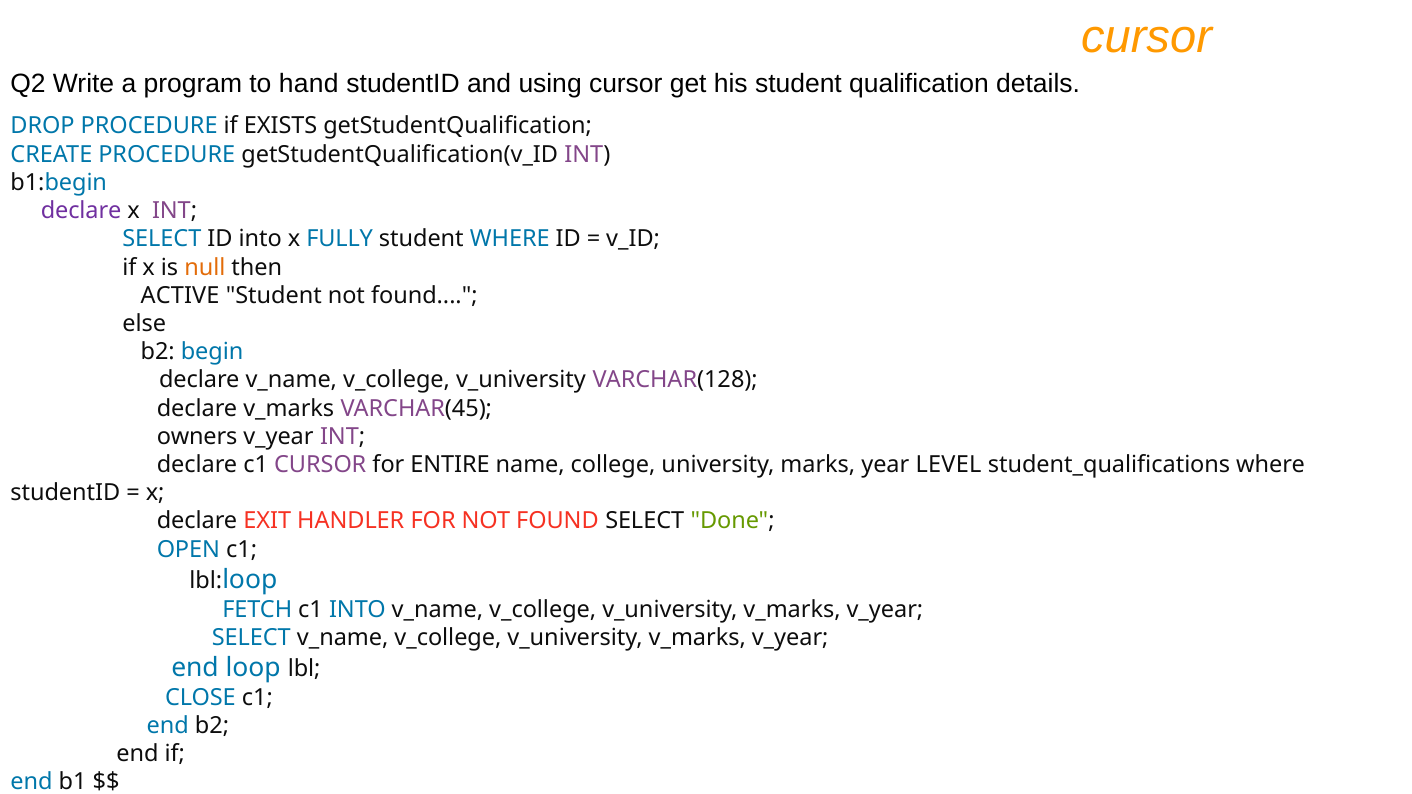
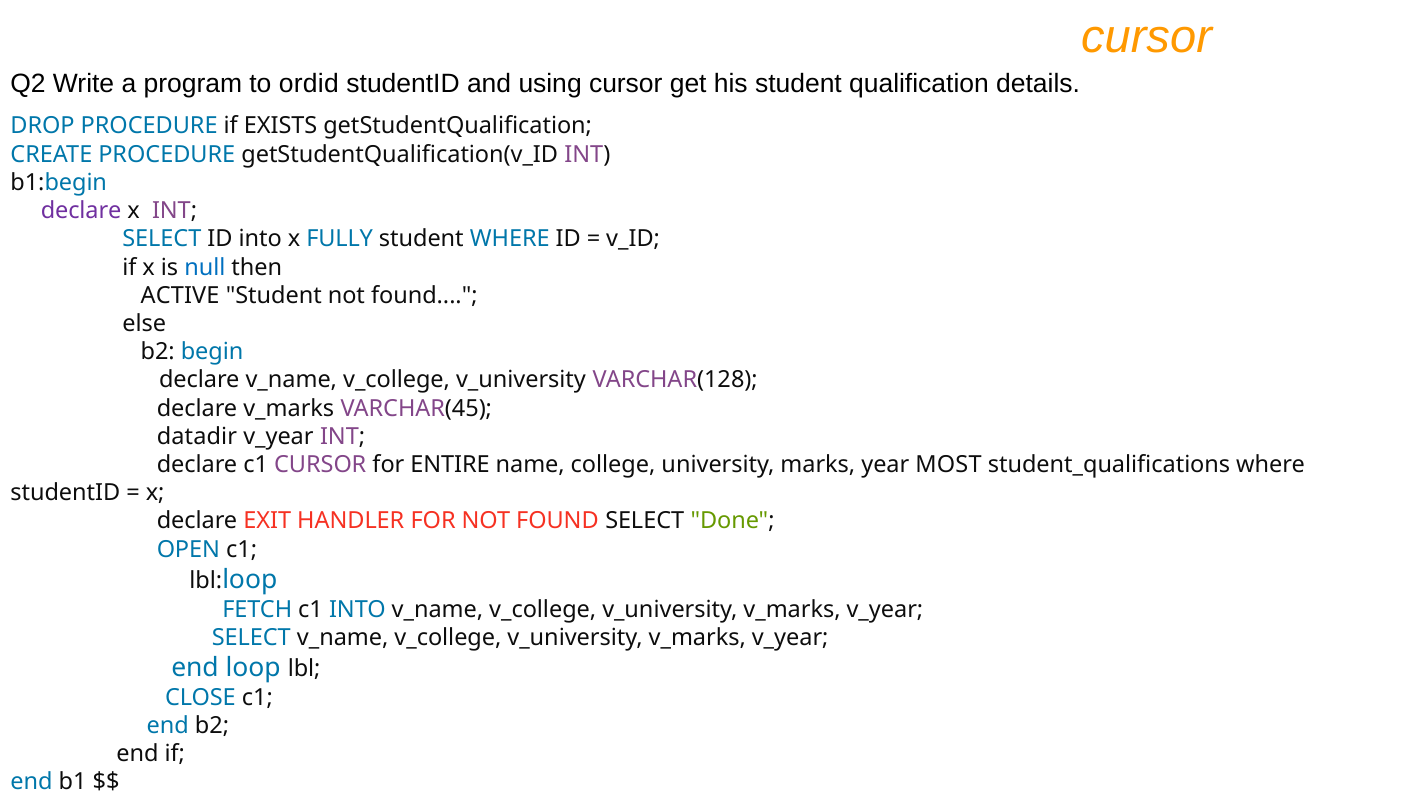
hand: hand -> ordid
null colour: orange -> blue
owners: owners -> datadir
LEVEL: LEVEL -> MOST
